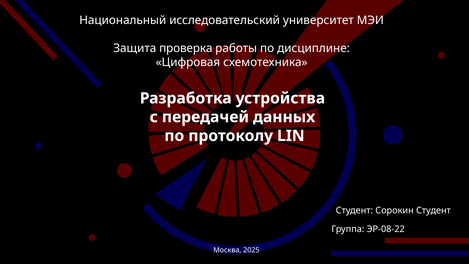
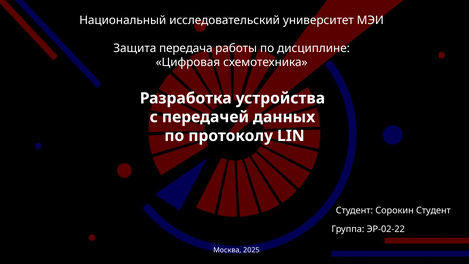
проверка: проверка -> передача
ЭР-08-22: ЭР-08-22 -> ЭР-02-22
